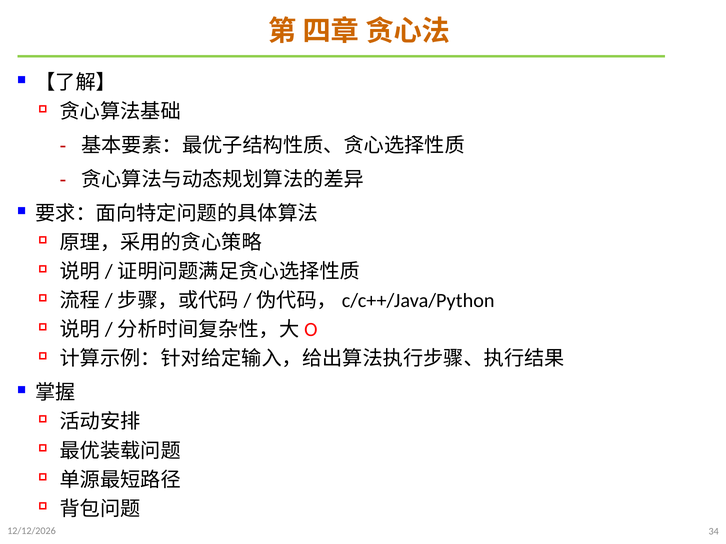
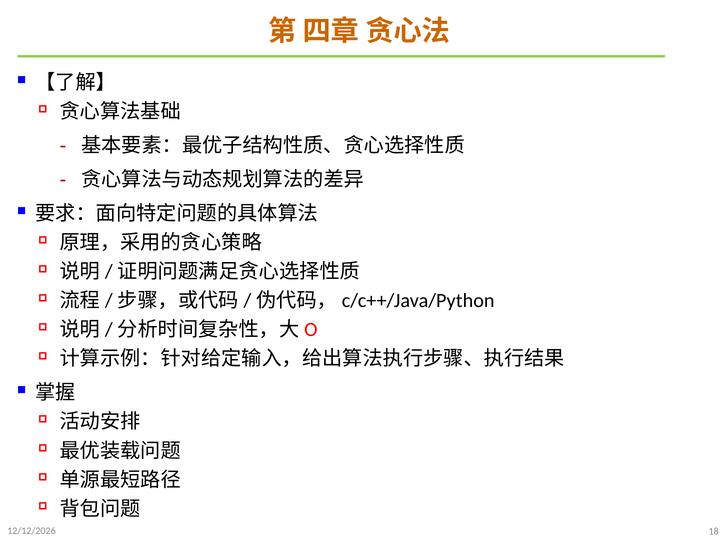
34: 34 -> 18
